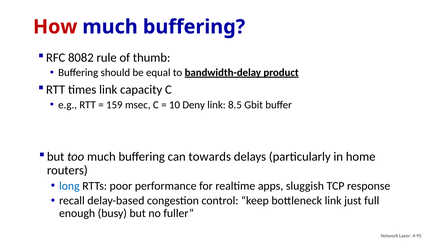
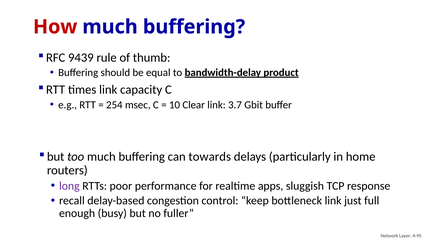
8082: 8082 -> 9439
159: 159 -> 254
Deny: Deny -> Clear
8.5: 8.5 -> 3.7
long colour: blue -> purple
